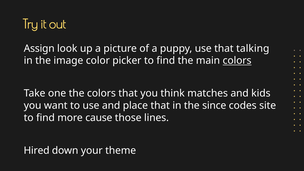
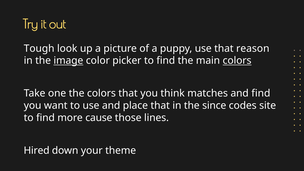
Assign: Assign -> Tough
talking: talking -> reason
image underline: none -> present
and kids: kids -> find
